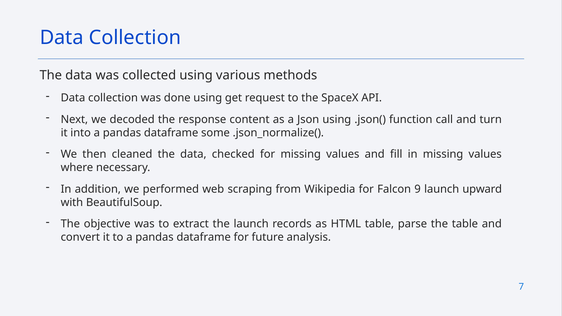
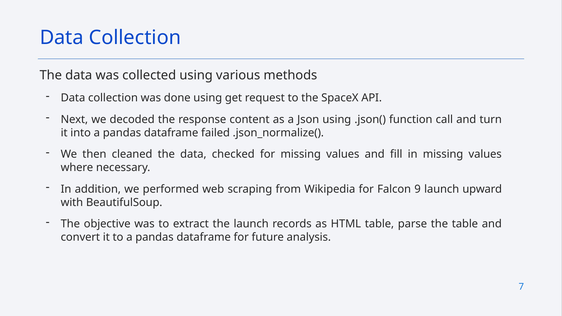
some: some -> failed
